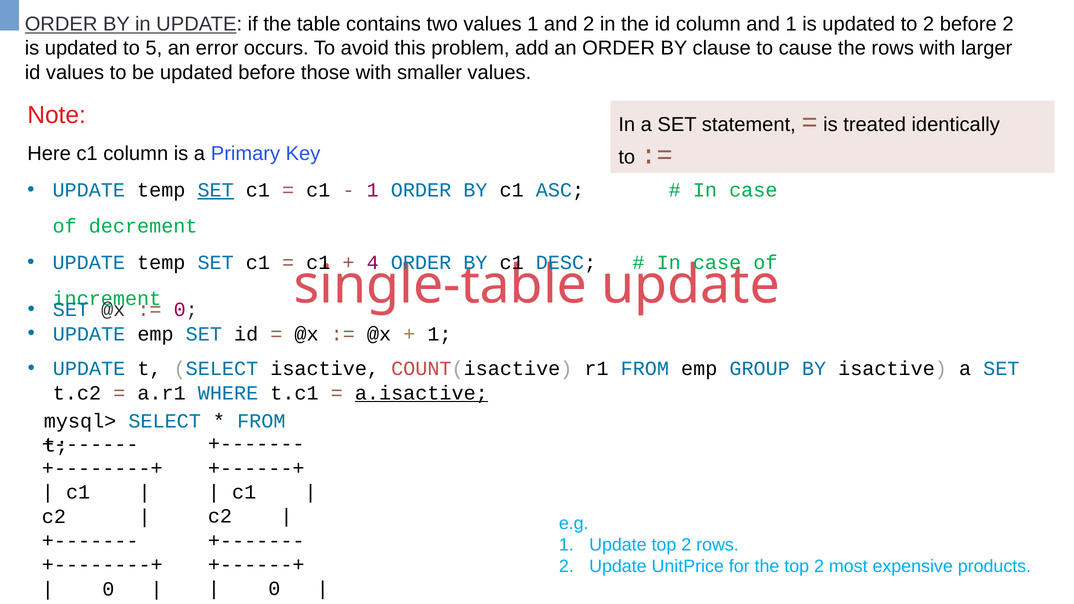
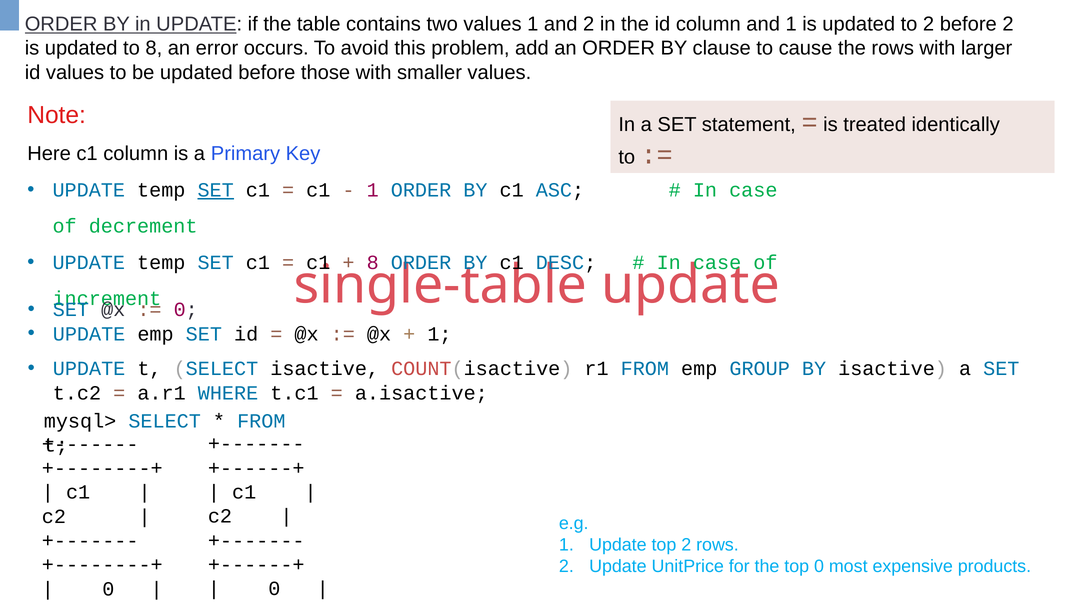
to 5: 5 -> 8
4 at (373, 263): 4 -> 8
a.isactive underline: present -> none
the top 2: 2 -> 0
